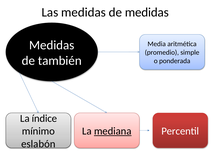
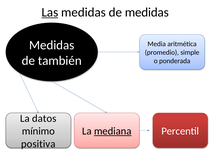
Las underline: none -> present
índice: índice -> datos
eslabón: eslabón -> positiva
